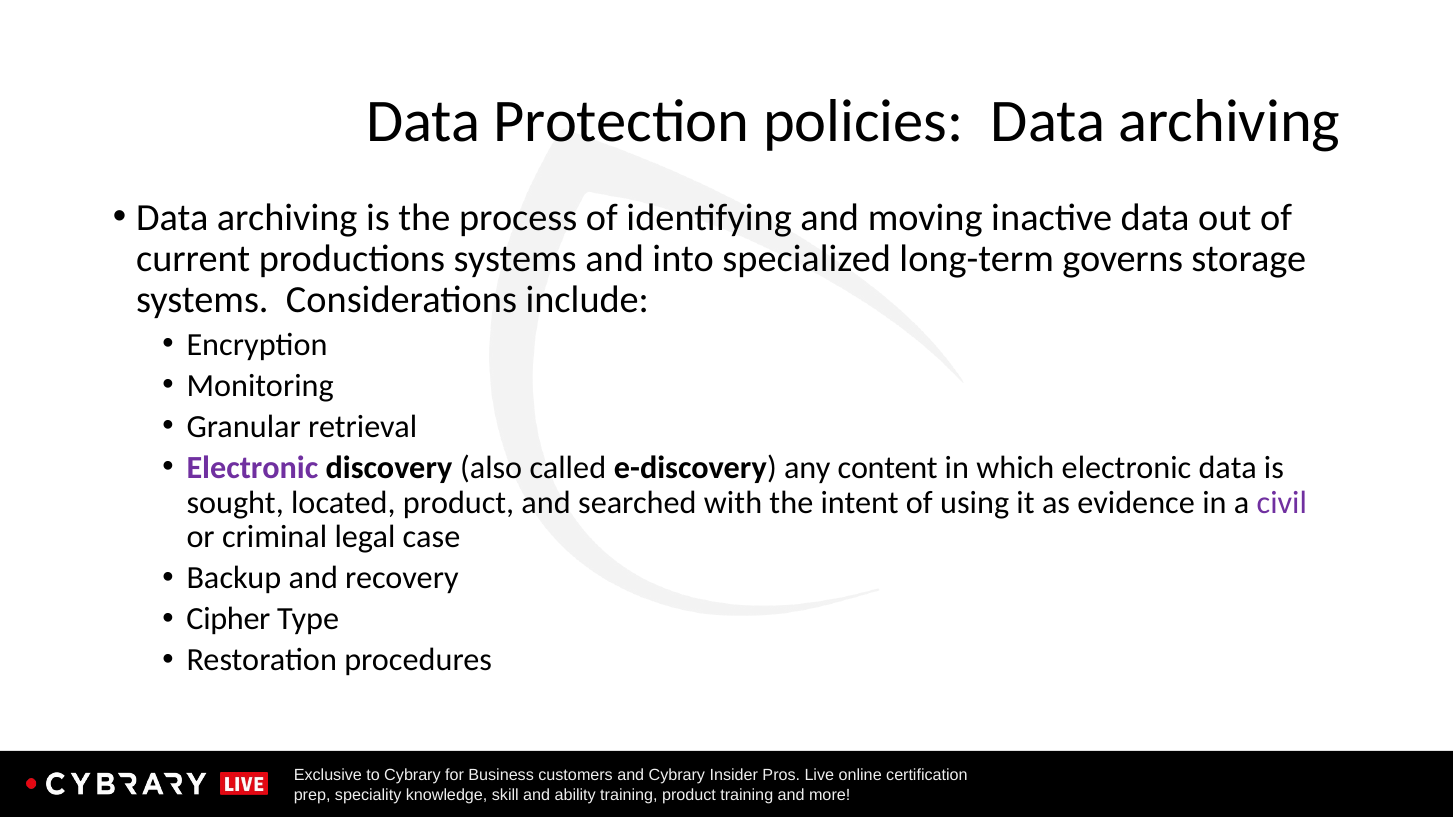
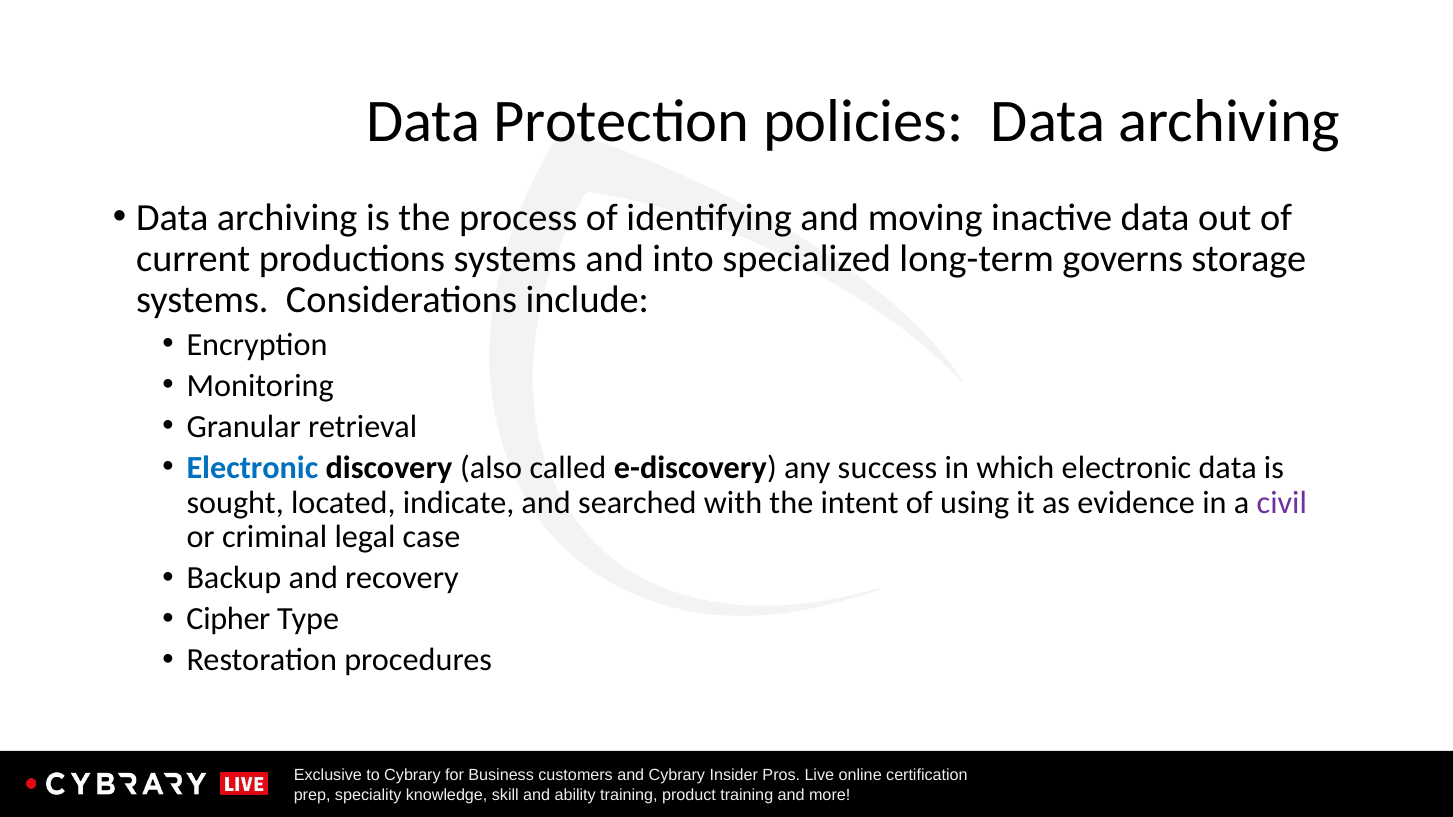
Electronic at (252, 468) colour: purple -> blue
content: content -> success
located product: product -> indicate
